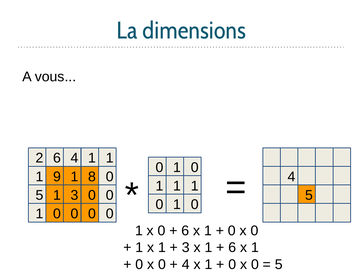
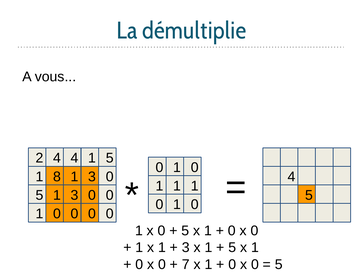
dimensions: dimensions -> démultiplie
2 6: 6 -> 4
4 1 1: 1 -> 5
9: 9 -> 8
8 at (92, 176): 8 -> 3
6 at (185, 230): 6 -> 5
6 at (232, 247): 6 -> 5
4 at (186, 264): 4 -> 7
